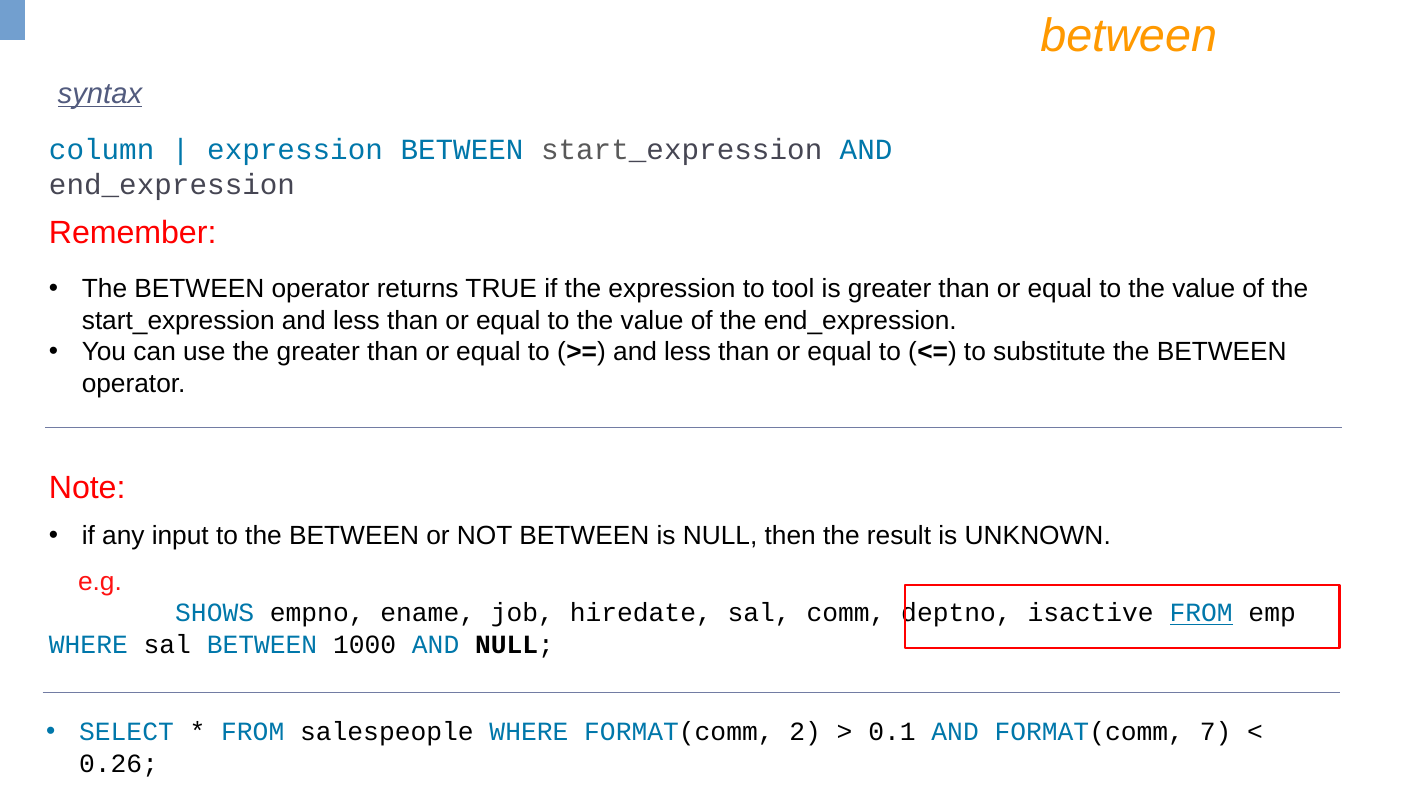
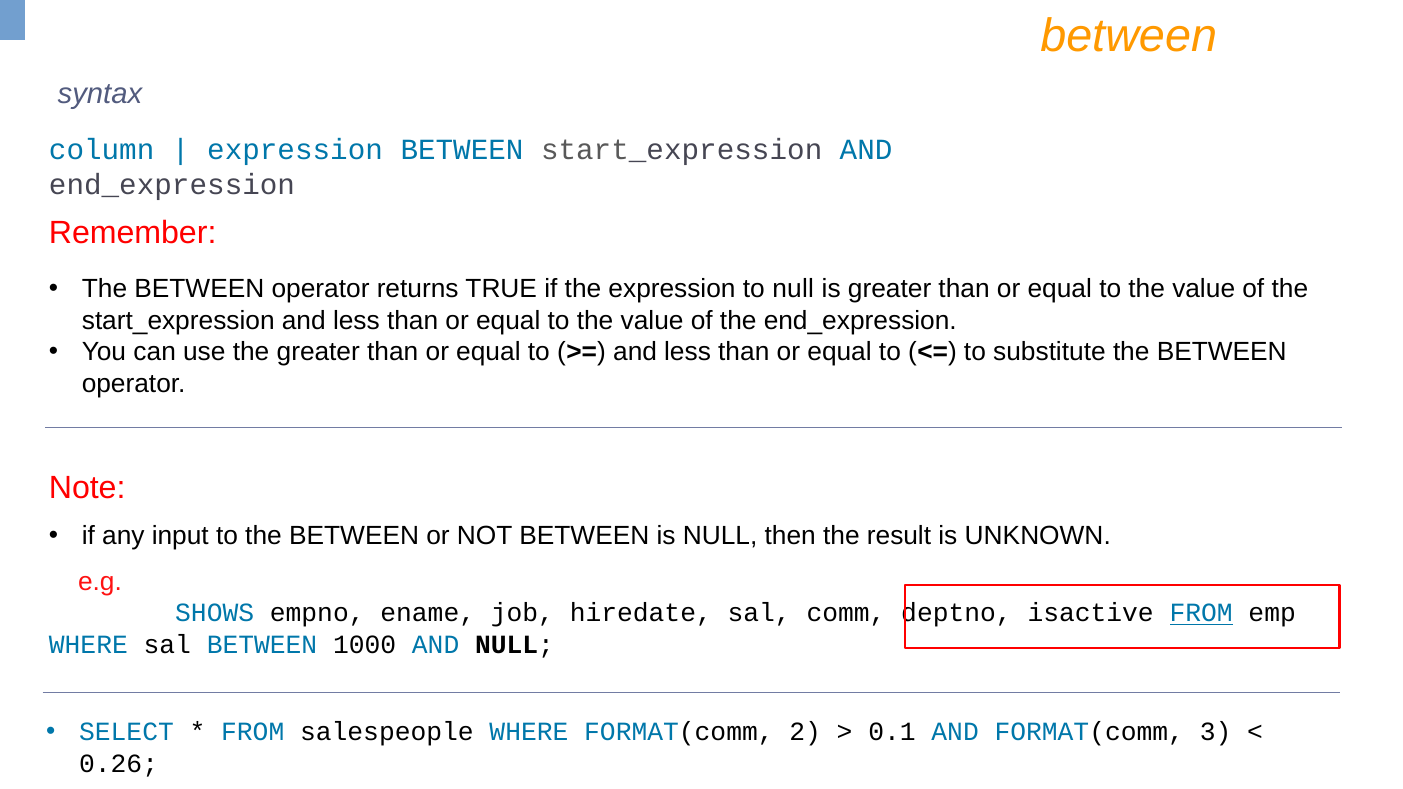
syntax underline: present -> none
to tool: tool -> null
7: 7 -> 3
